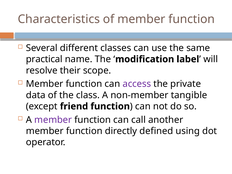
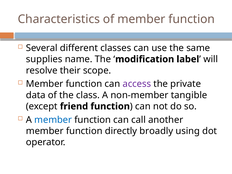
practical: practical -> supplies
member at (53, 120) colour: purple -> blue
defined: defined -> broadly
